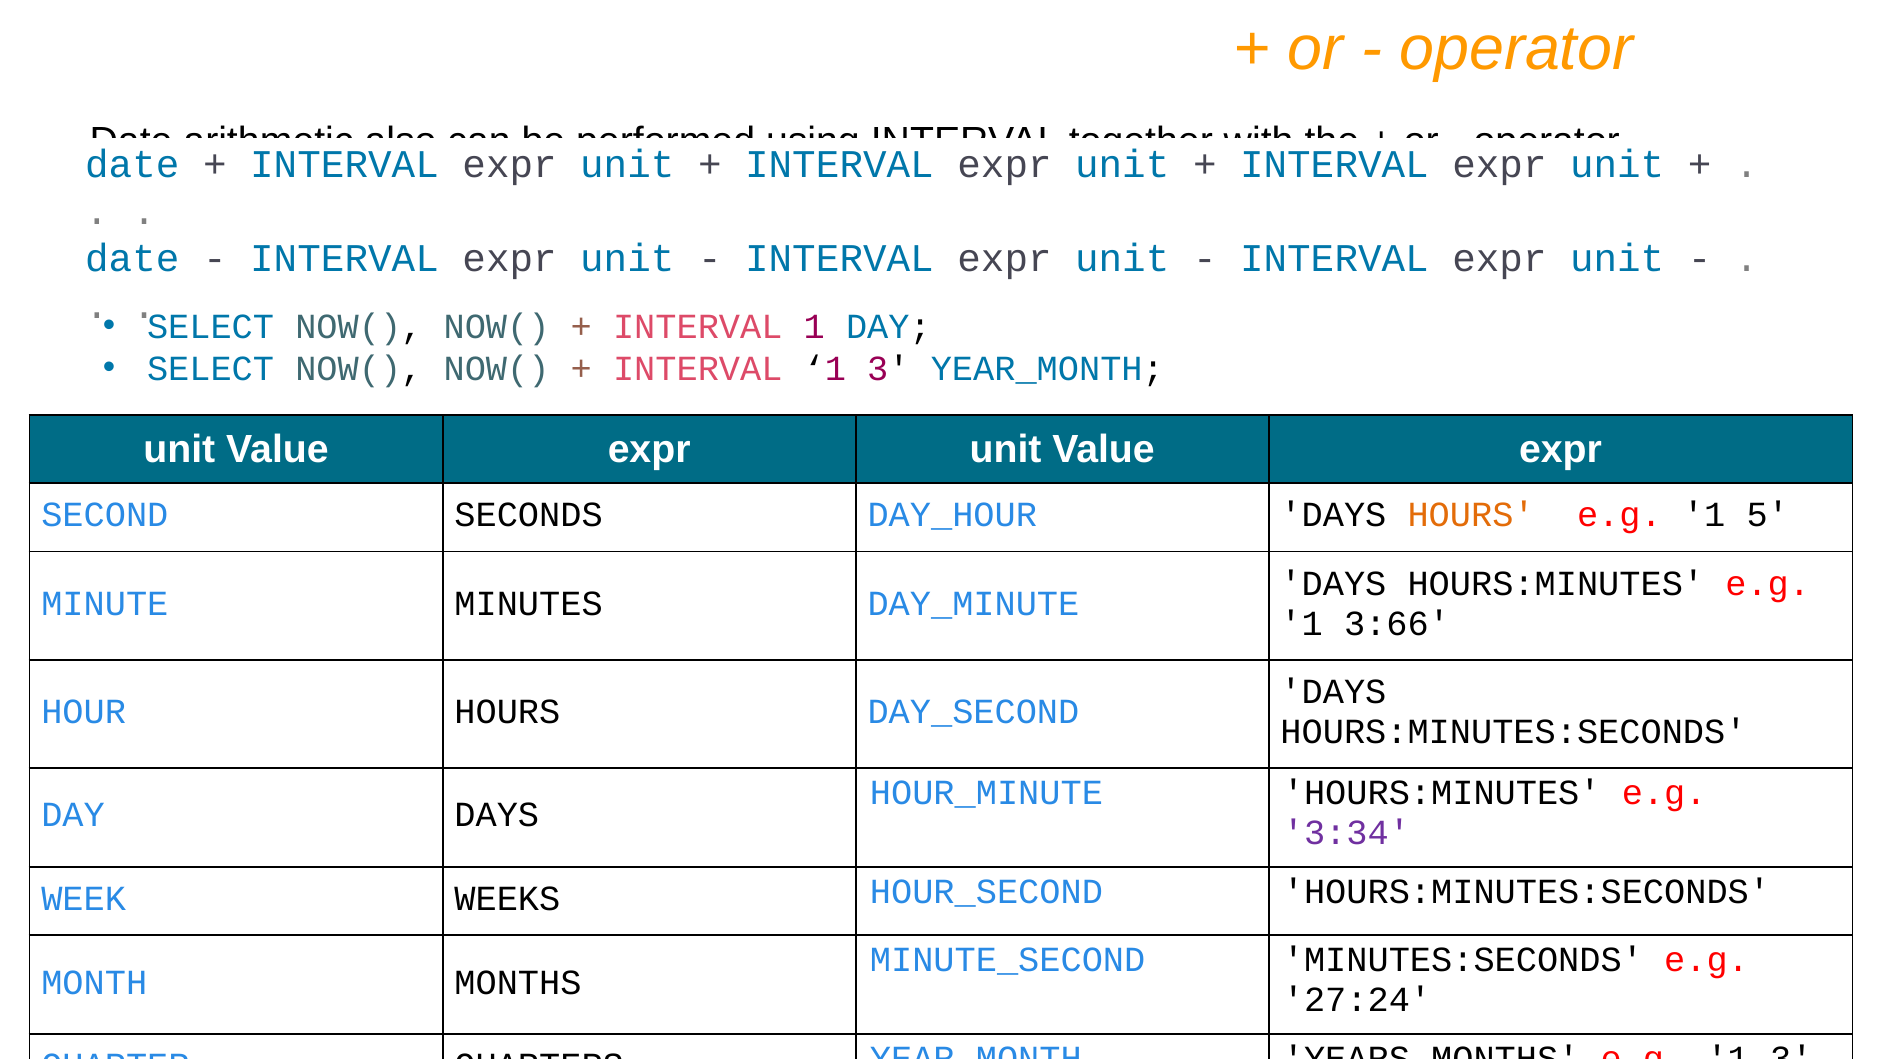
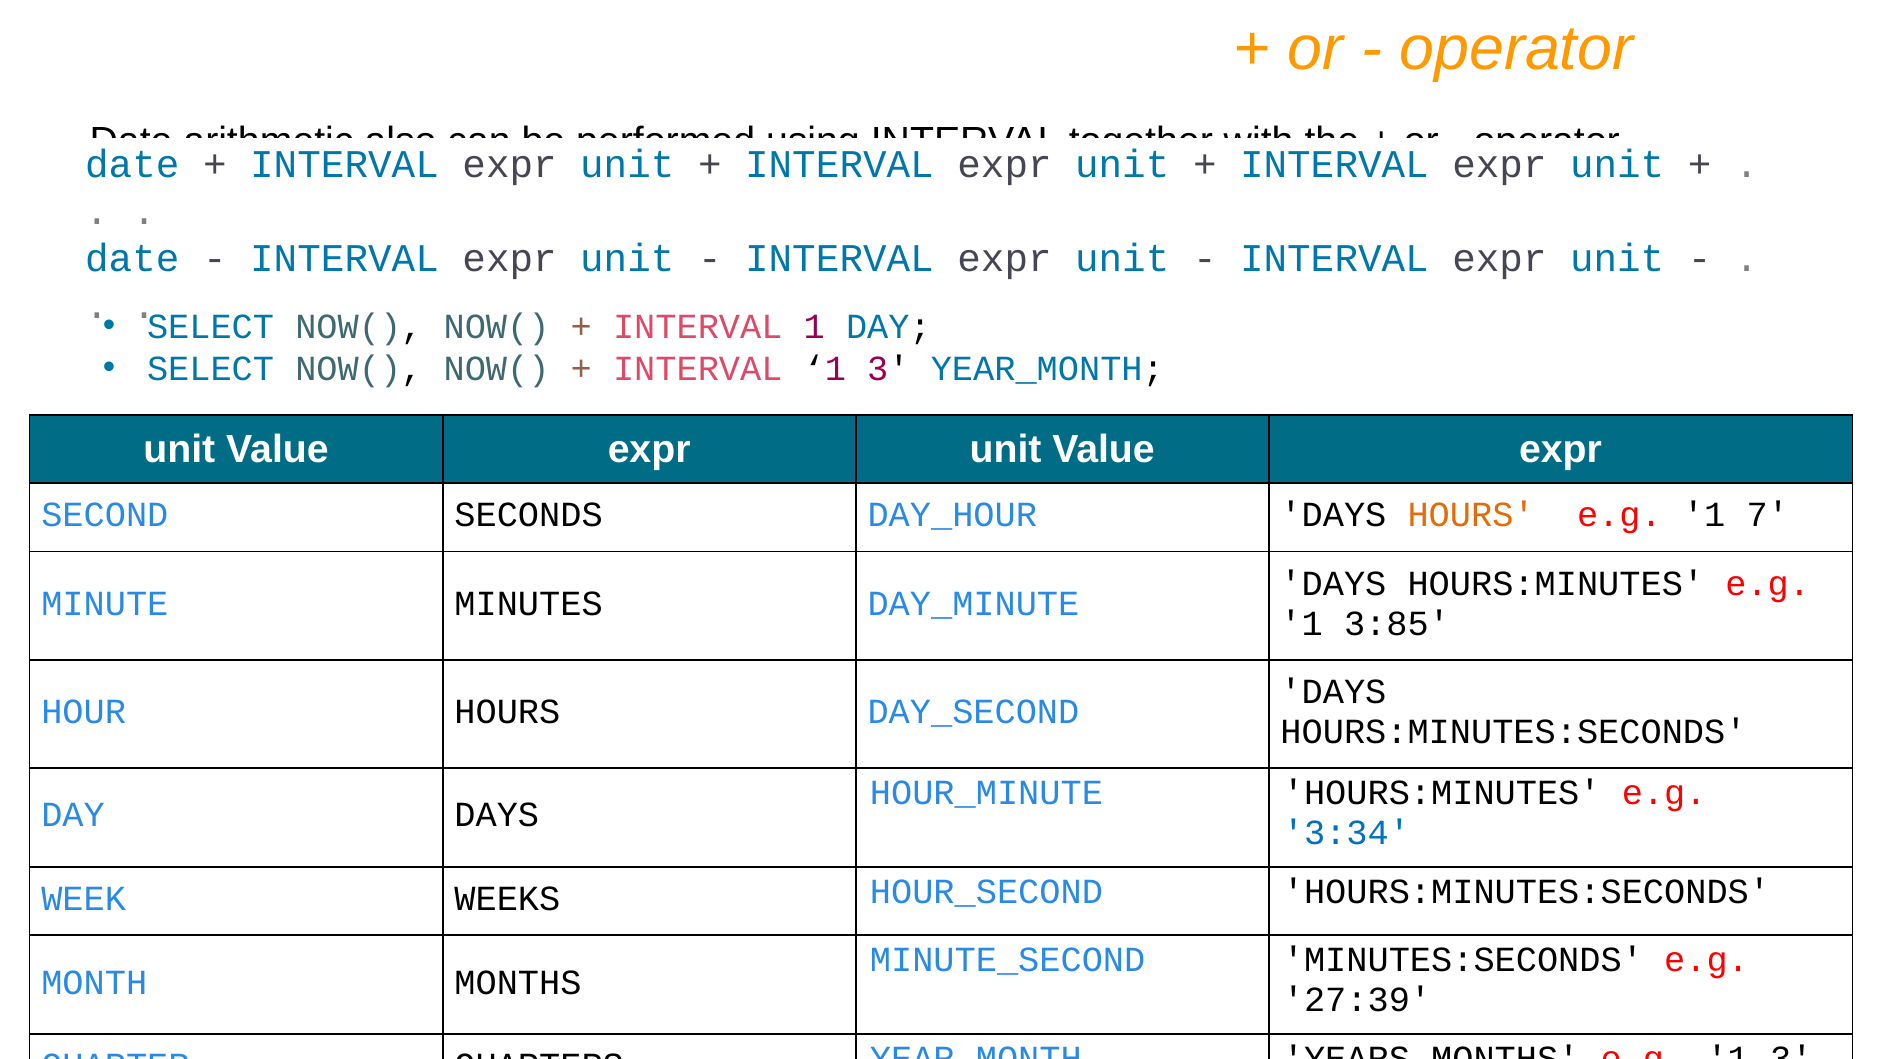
5: 5 -> 7
3:66: 3:66 -> 3:85
3:34 colour: purple -> blue
27:24: 27:24 -> 27:39
